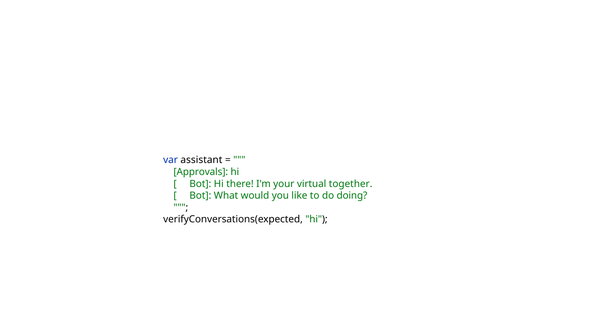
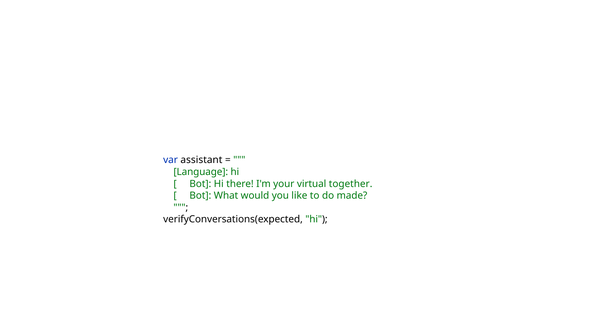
Approvals: Approvals -> Language
doing: doing -> made
